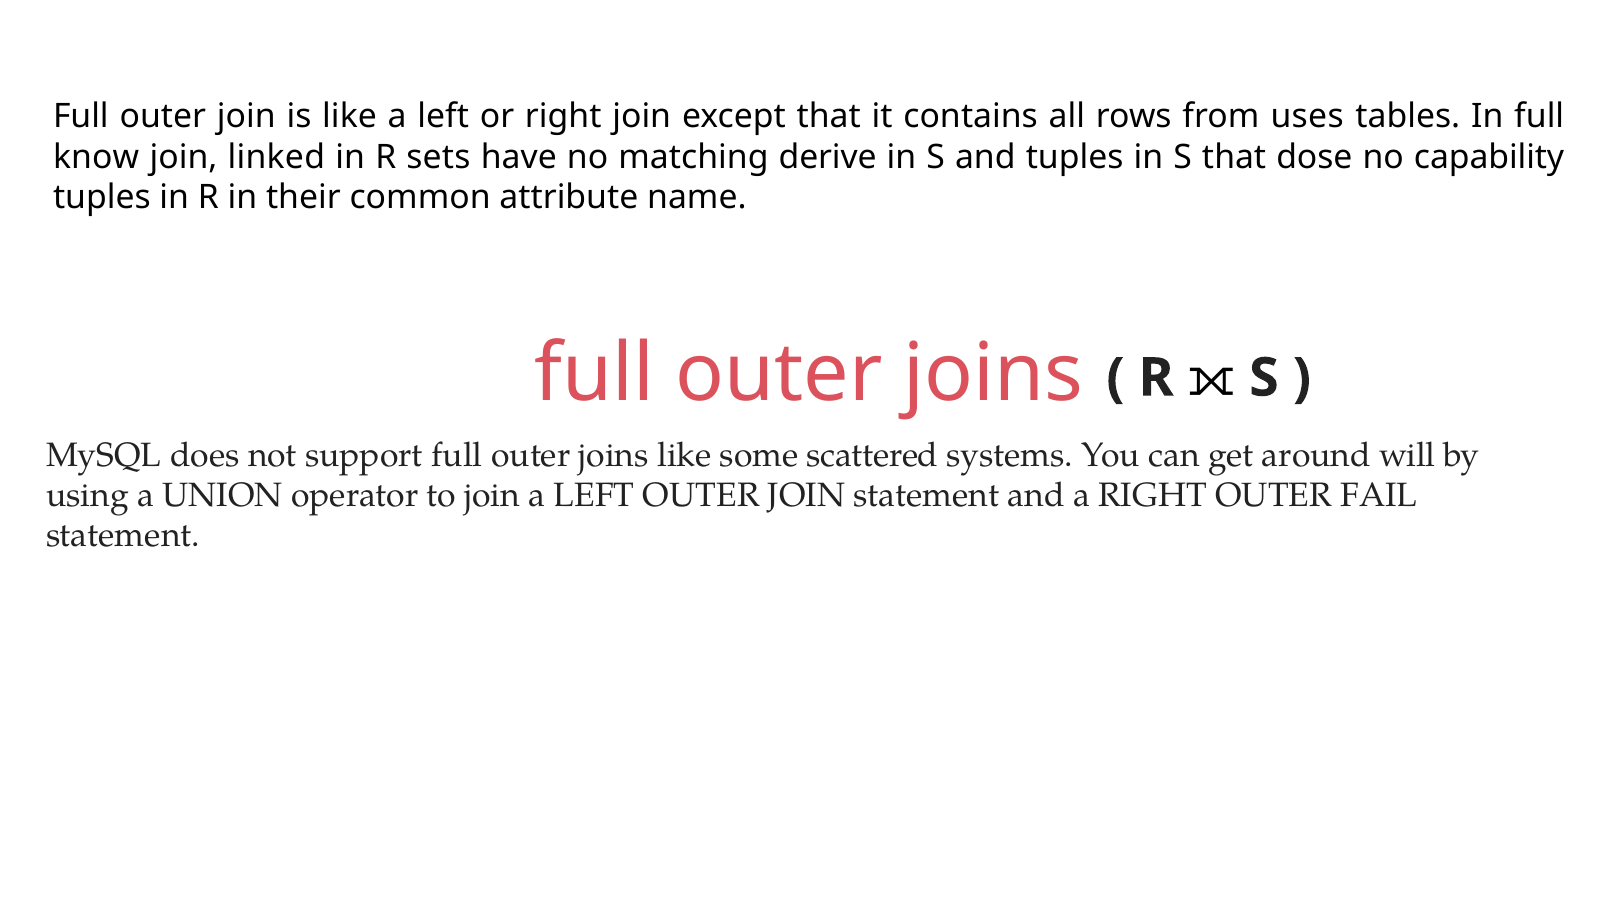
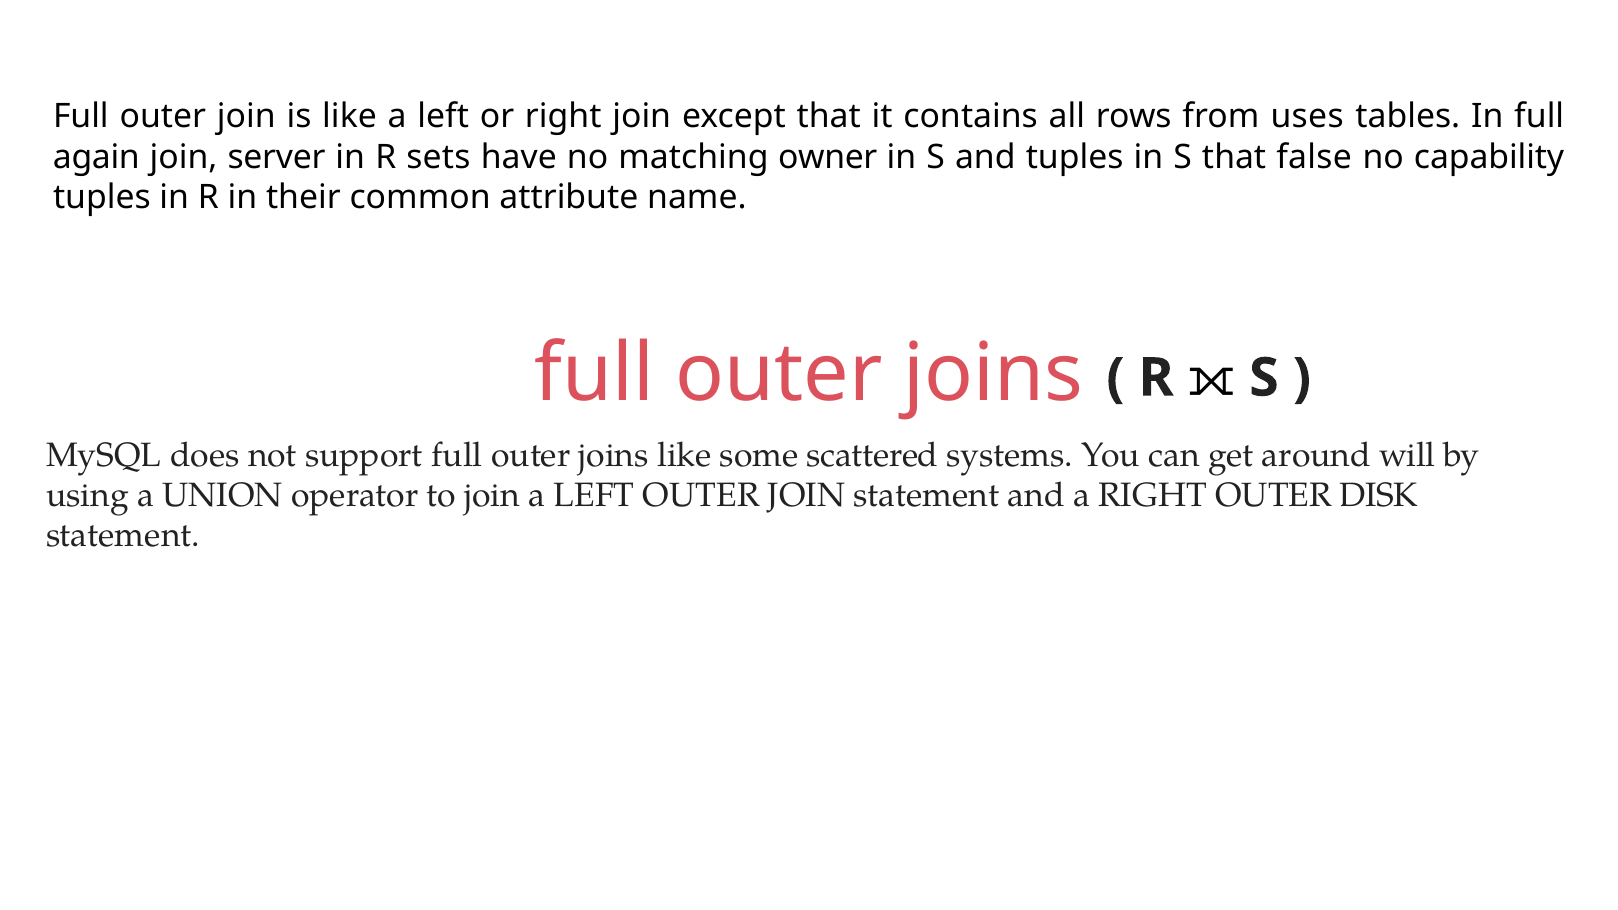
know: know -> again
linked: linked -> server
derive: derive -> owner
dose: dose -> false
FAIL: FAIL -> DISK
